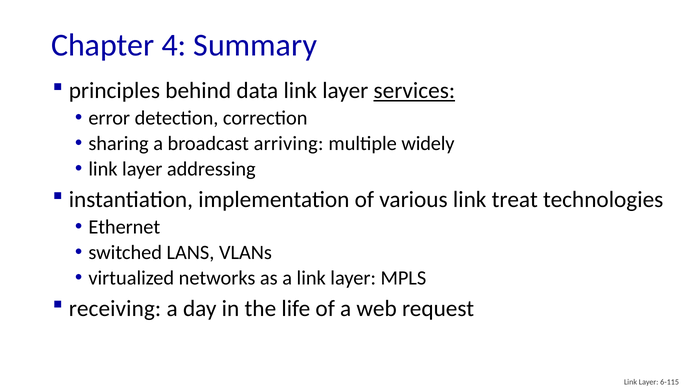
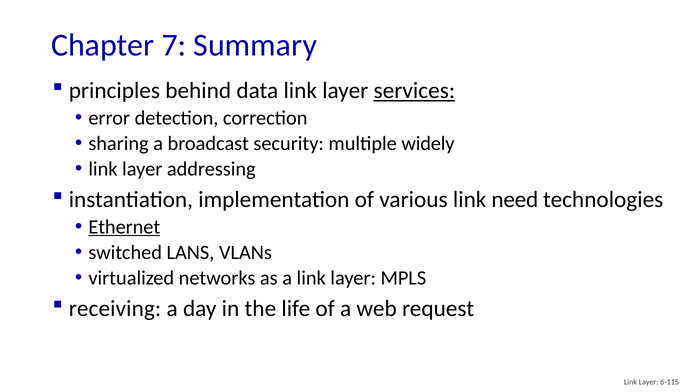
4: 4 -> 7
arriving: arriving -> security
treat: treat -> need
Ethernet underline: none -> present
